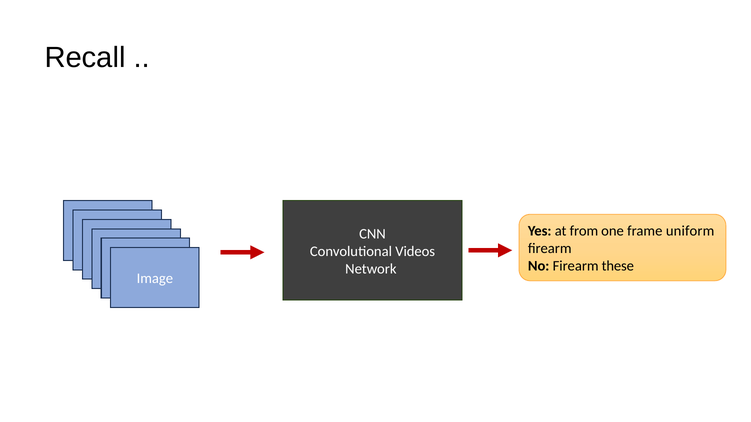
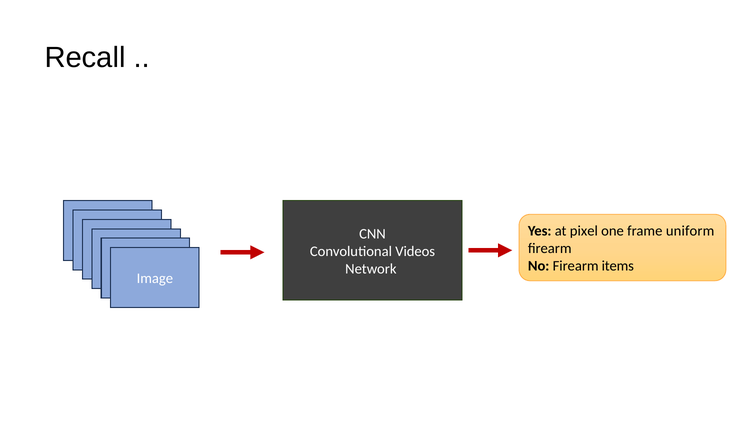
from: from -> pixel
these: these -> items
